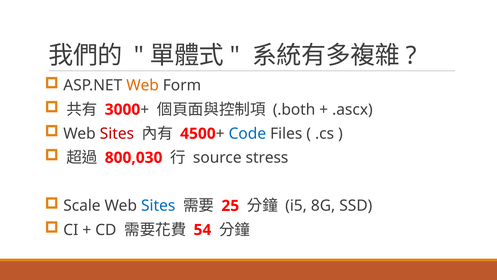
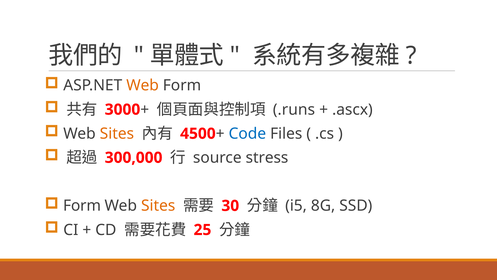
.both: .both -> .runs
Sites at (117, 133) colour: red -> orange
800,030: 800,030 -> 300,000
Scale at (82, 206): Scale -> Form
Sites at (158, 206) colour: blue -> orange
25: 25 -> 30
54: 54 -> 25
